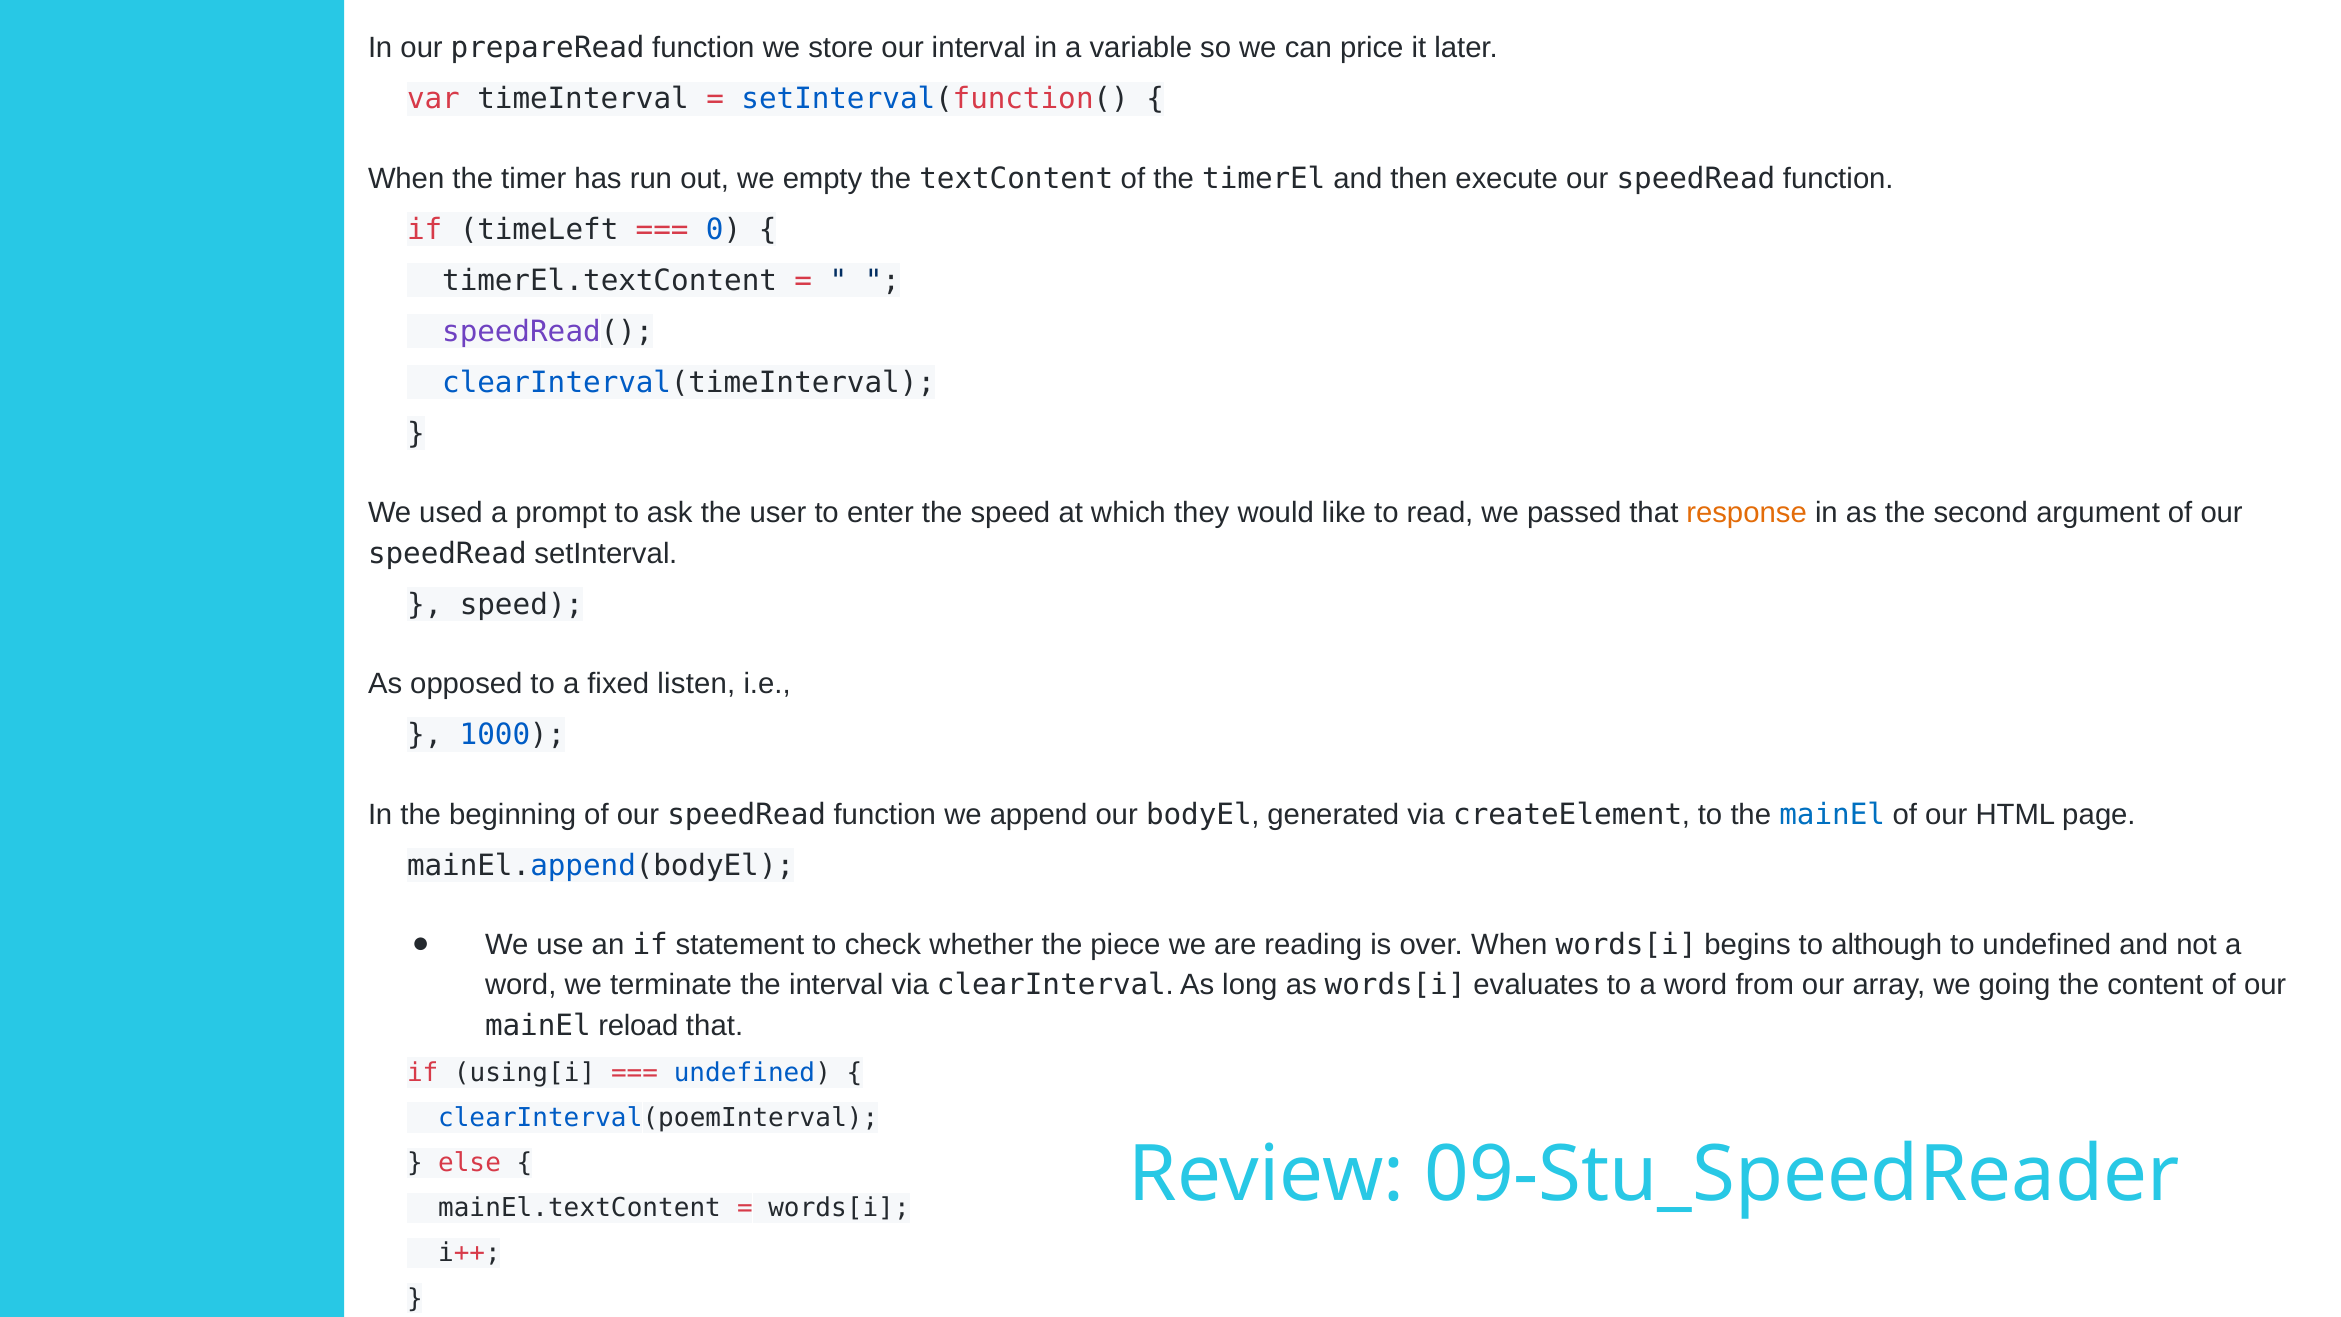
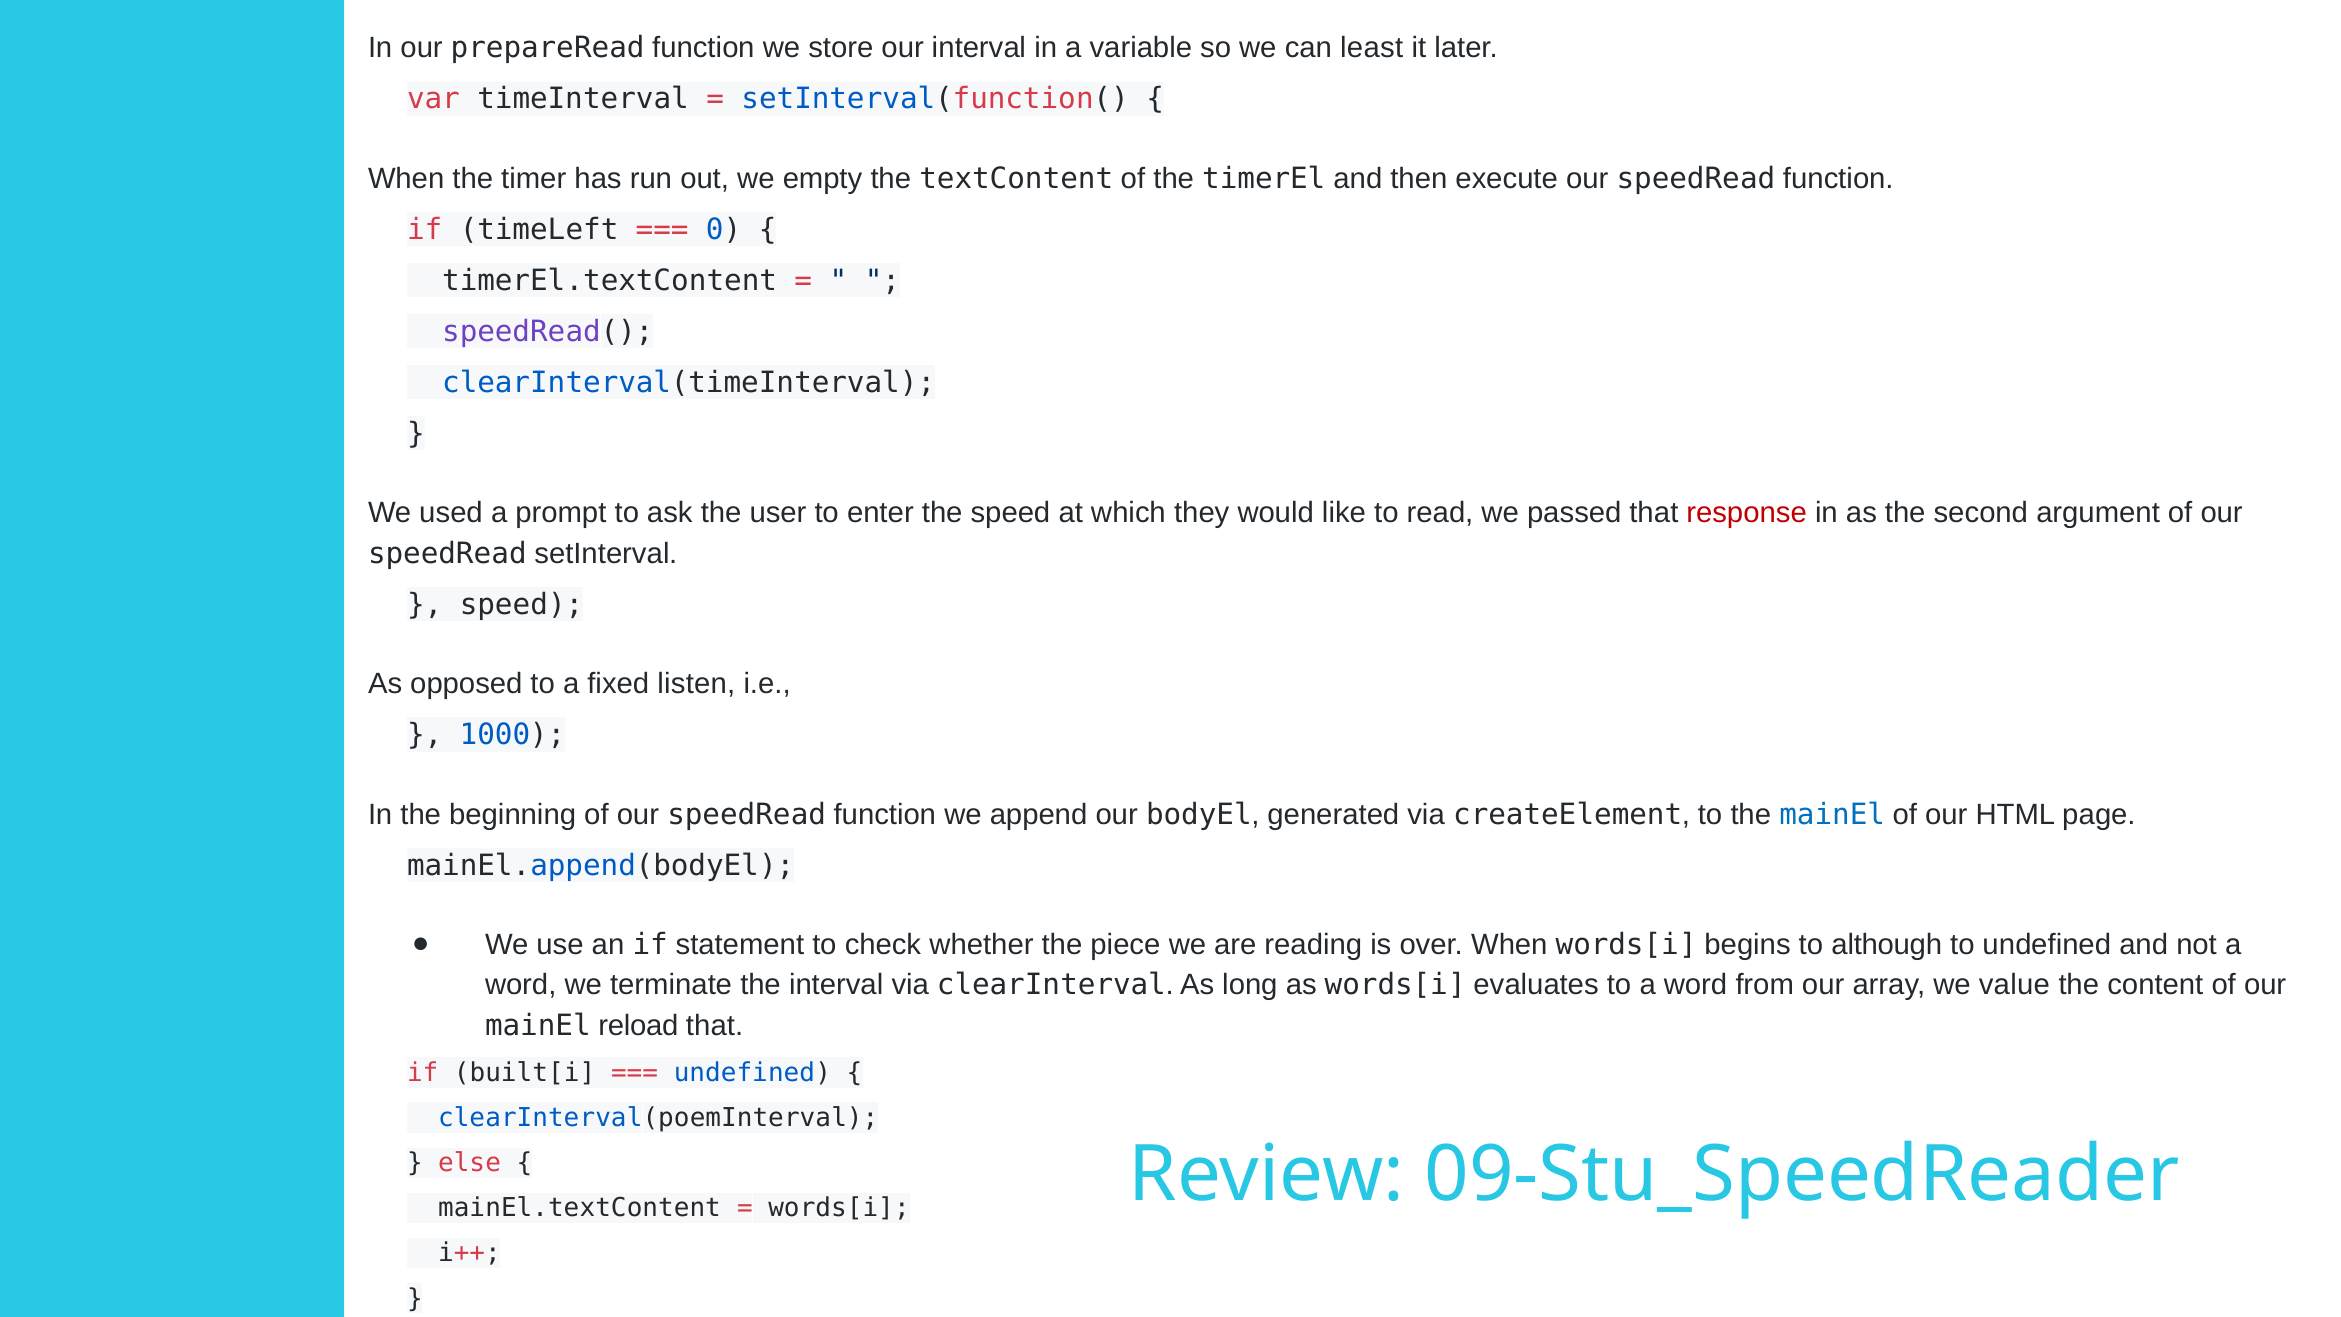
price: price -> least
response colour: orange -> red
going: going -> value
using[i: using[i -> built[i
